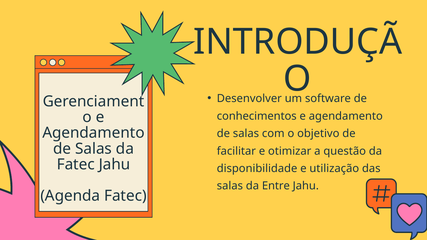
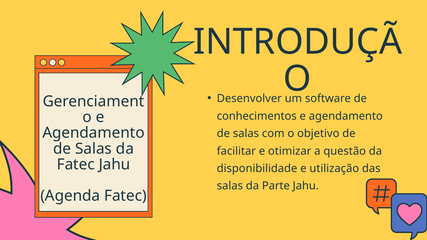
Entre: Entre -> Parte
